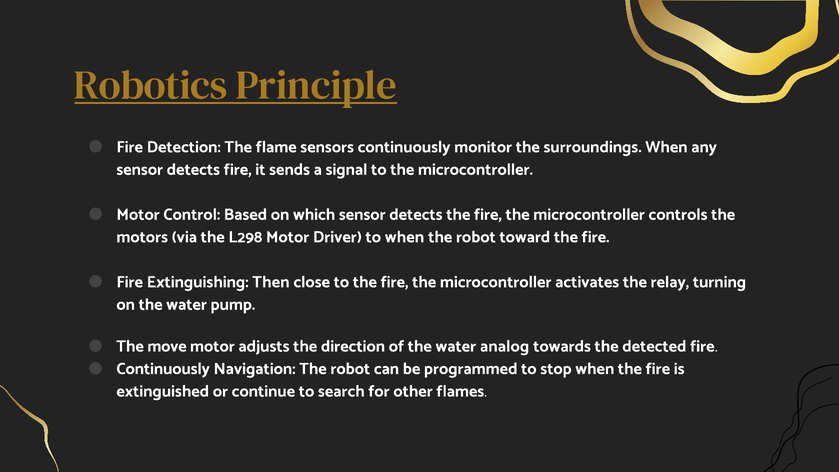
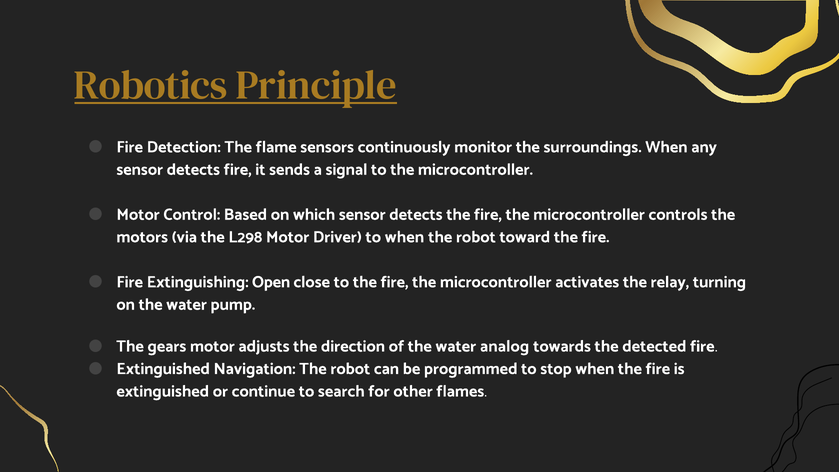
Then: Then -> Open
move: move -> gears
Continuously at (163, 369): Continuously -> Extinguished
